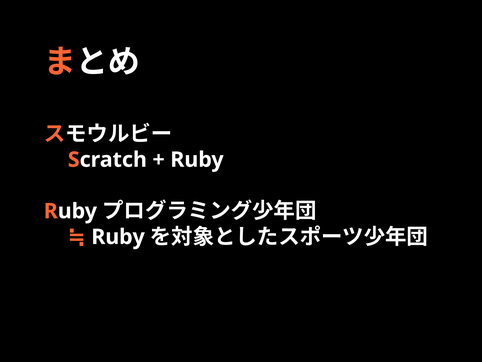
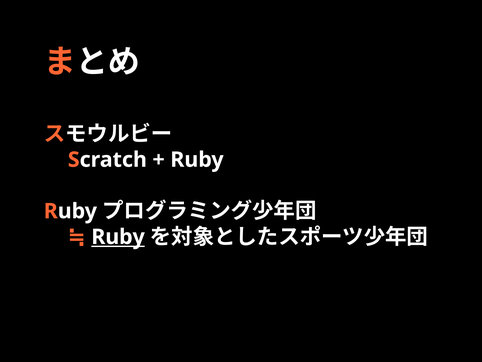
Ruby at (118, 237) underline: none -> present
